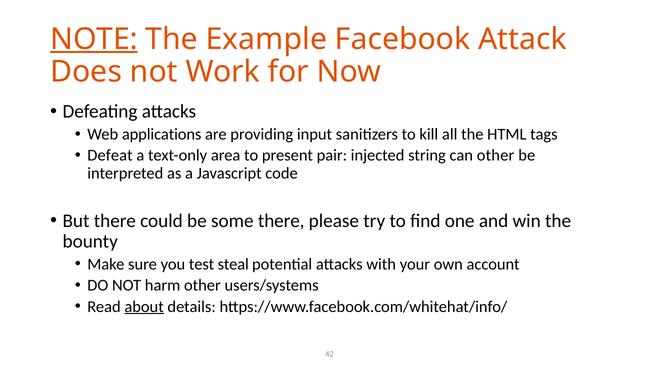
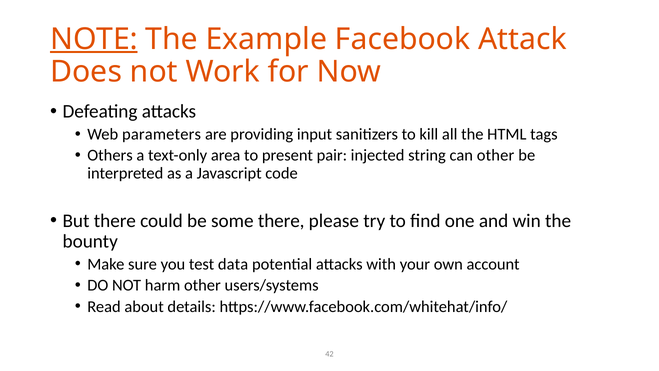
applications: applications -> parameters
Defeat: Defeat -> Others
steal: steal -> data
about underline: present -> none
